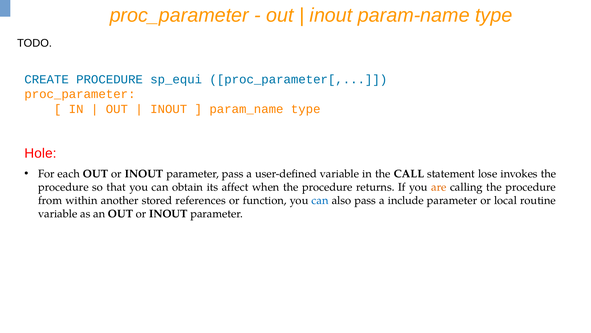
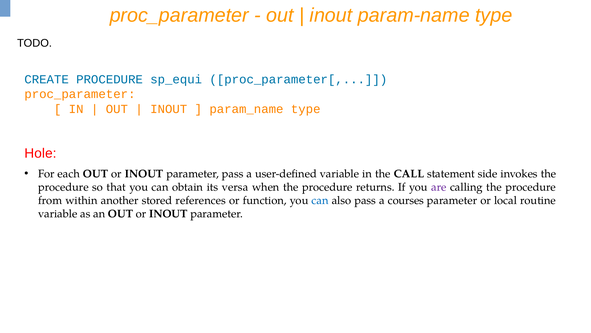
lose: lose -> side
affect: affect -> versa
are colour: orange -> purple
include: include -> courses
